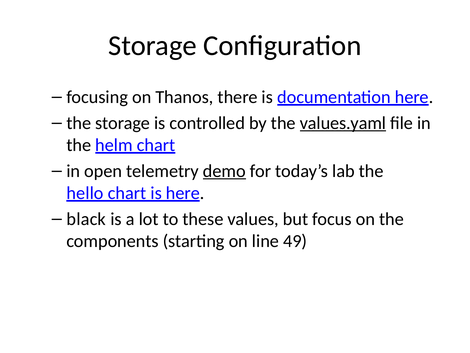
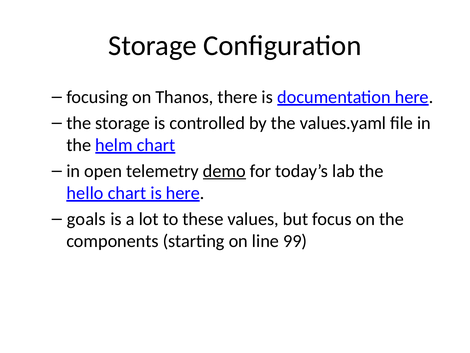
values.yaml underline: present -> none
black: black -> goals
49: 49 -> 99
